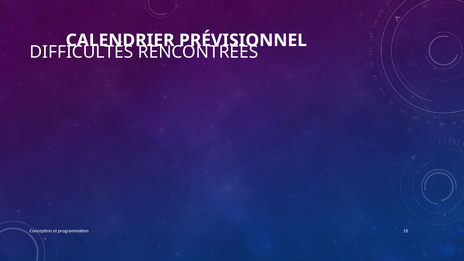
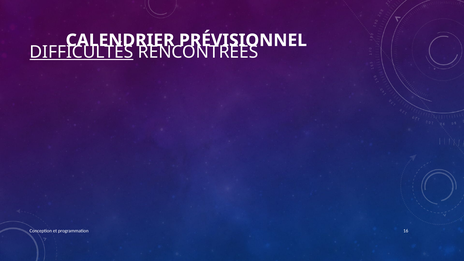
DIFFICULTÉS underline: none -> present
